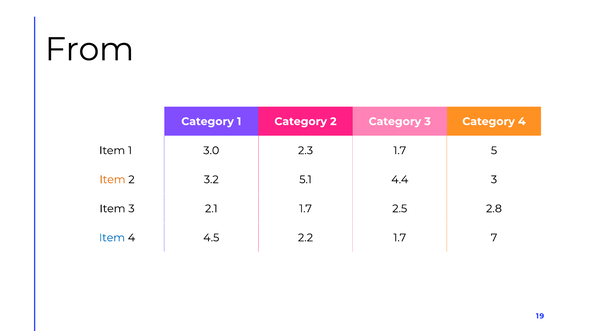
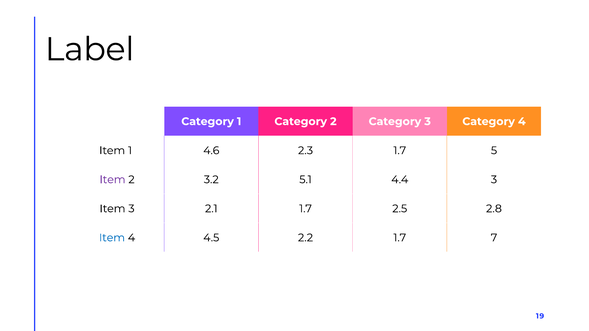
From: From -> Label
3.0: 3.0 -> 4.6
Item at (113, 180) colour: orange -> purple
